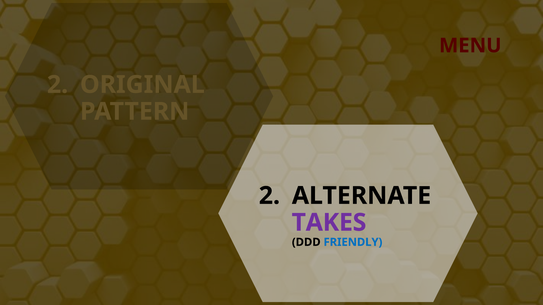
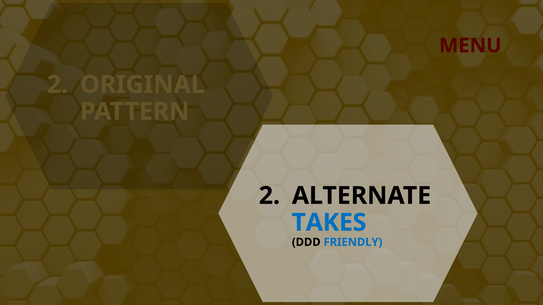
TAKES colour: purple -> blue
